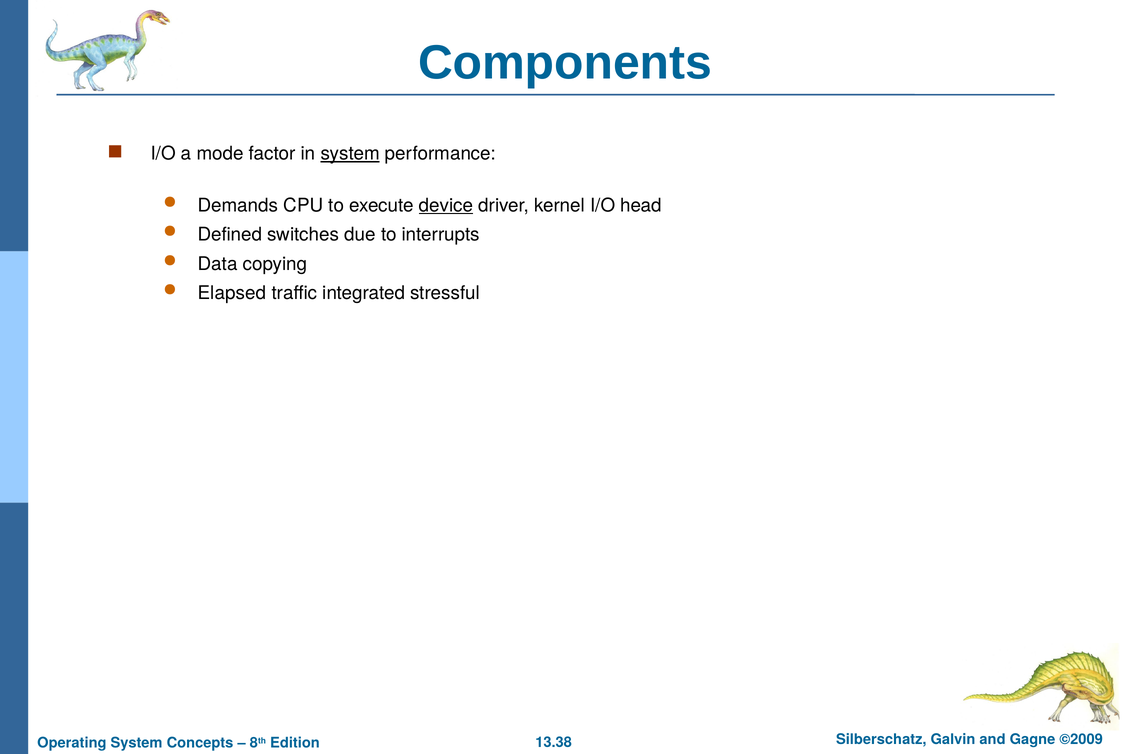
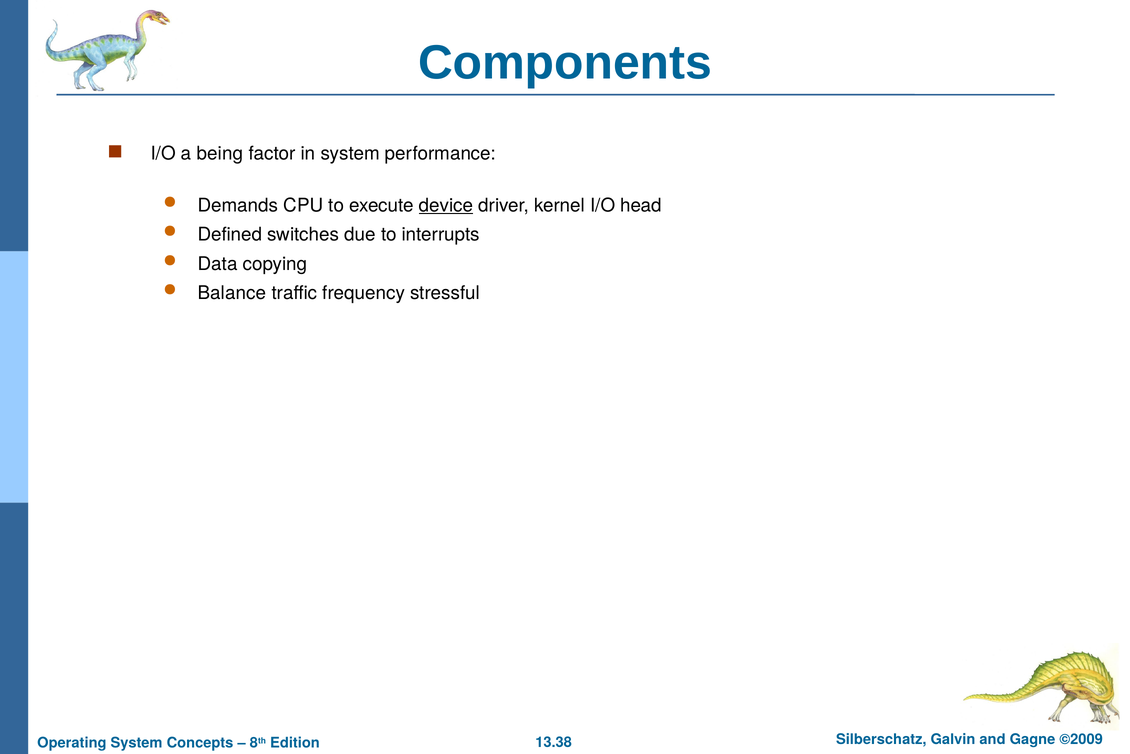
mode: mode -> being
system at (350, 153) underline: present -> none
Elapsed: Elapsed -> Balance
integrated: integrated -> frequency
